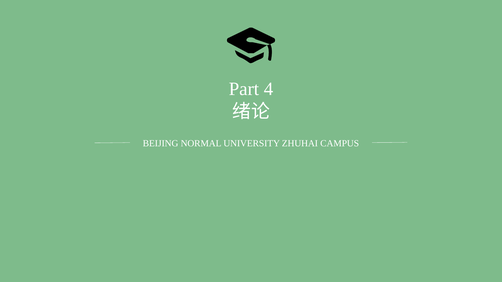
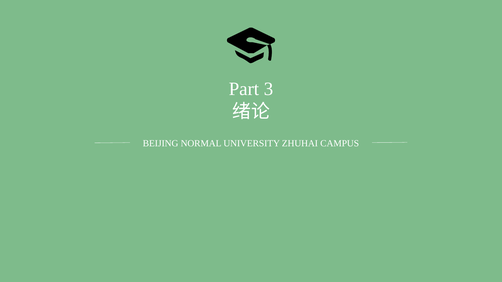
4: 4 -> 3
